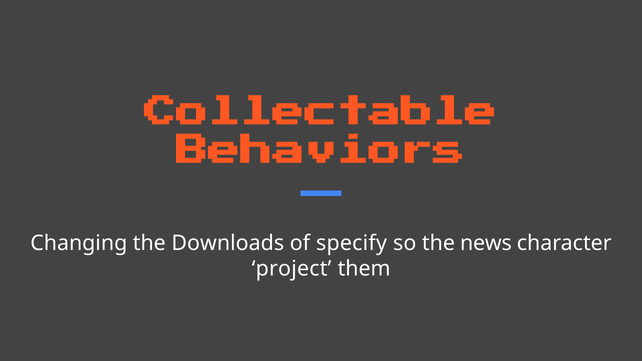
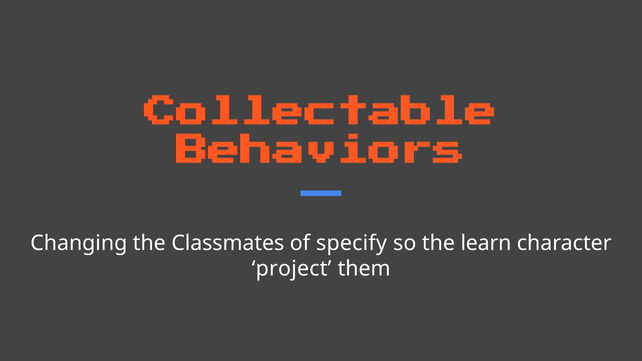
Downloads: Downloads -> Classmates
news: news -> learn
